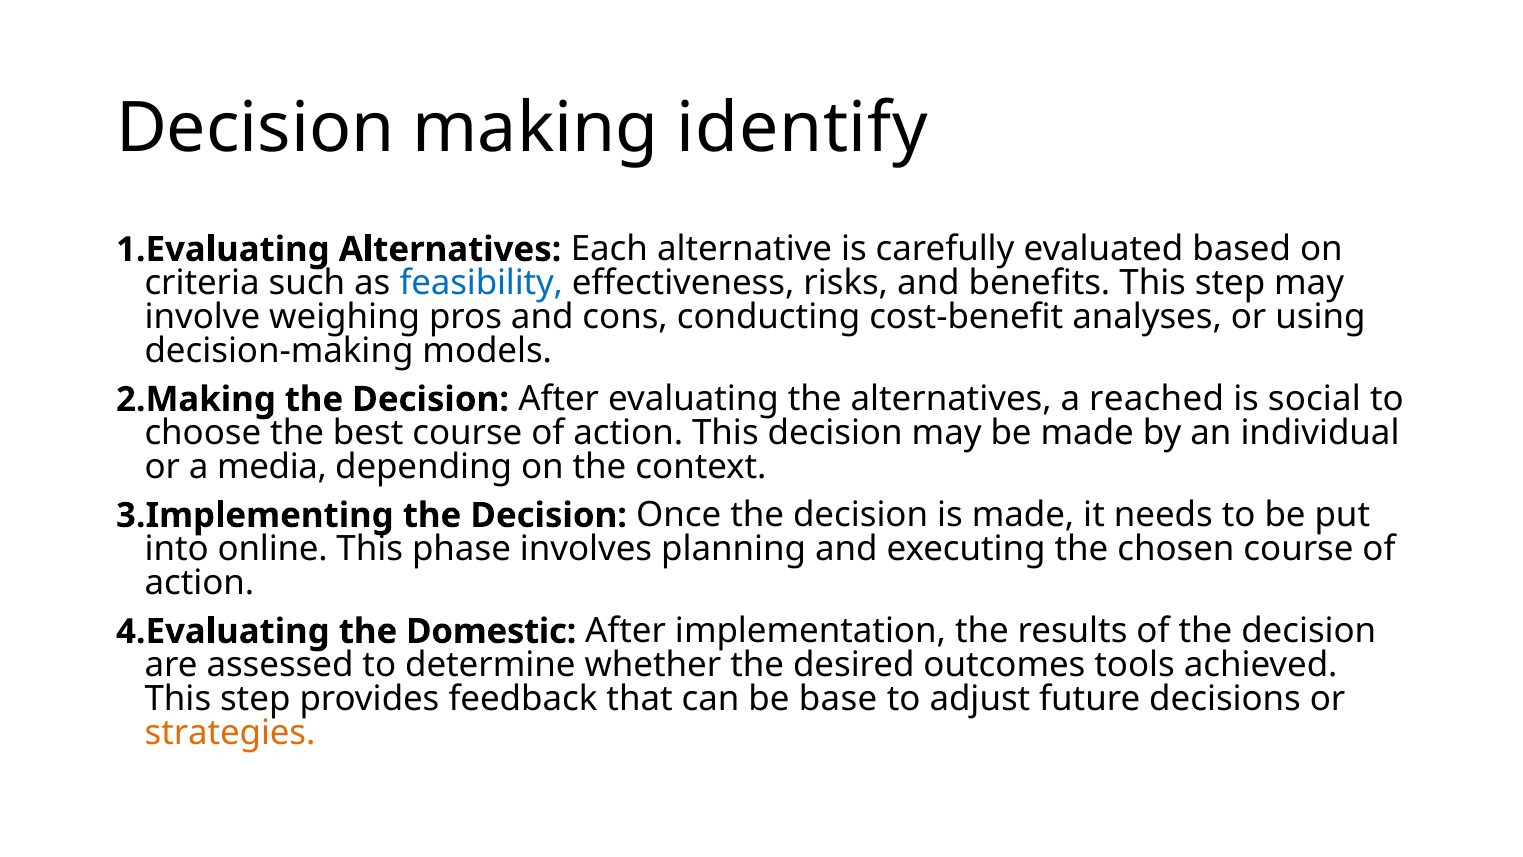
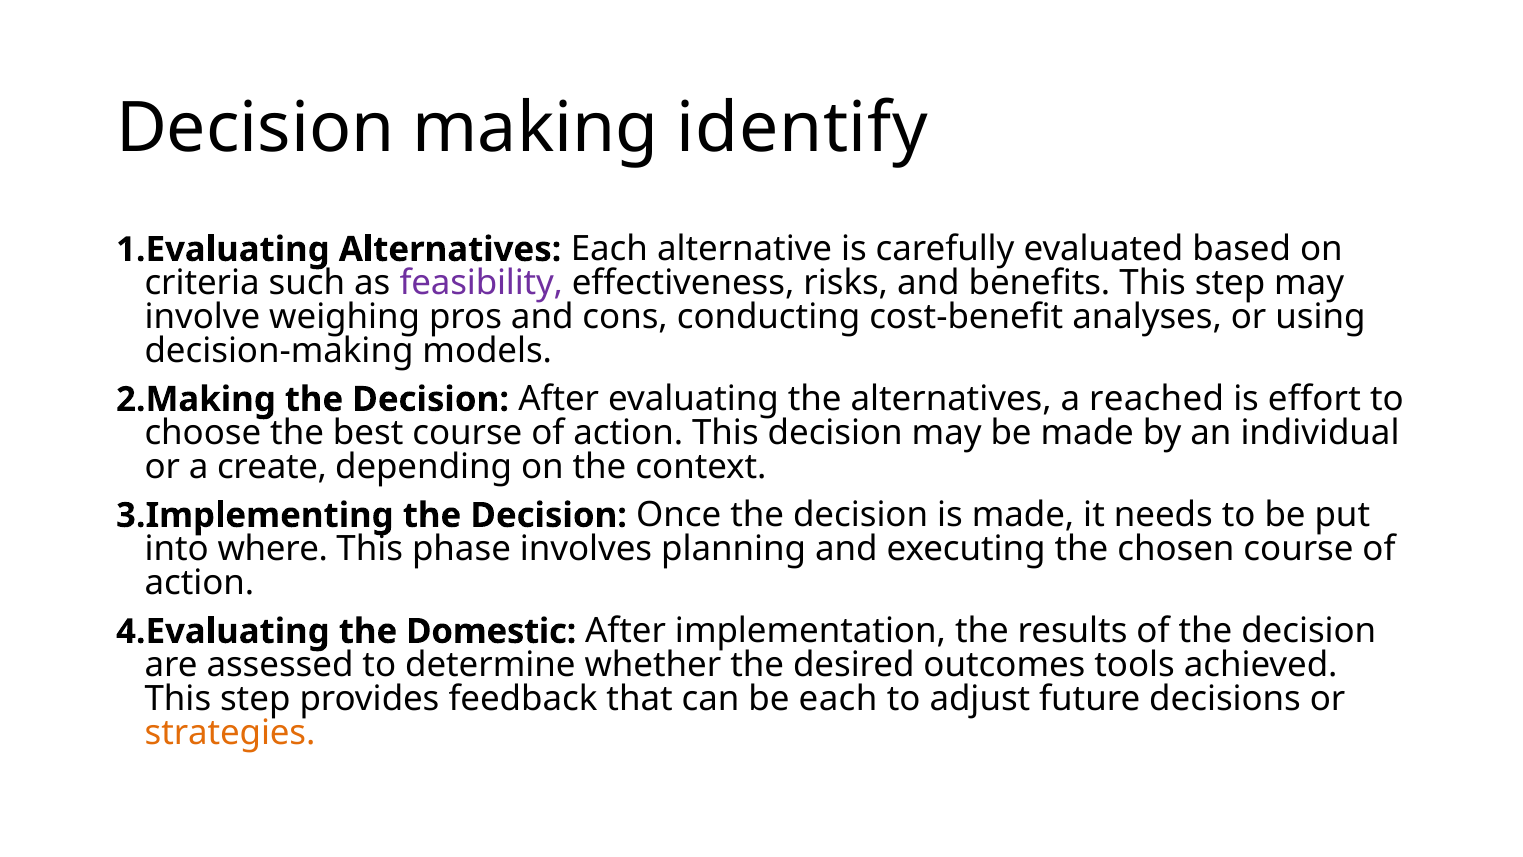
feasibility colour: blue -> purple
social: social -> effort
media: media -> create
online: online -> where
be base: base -> each
